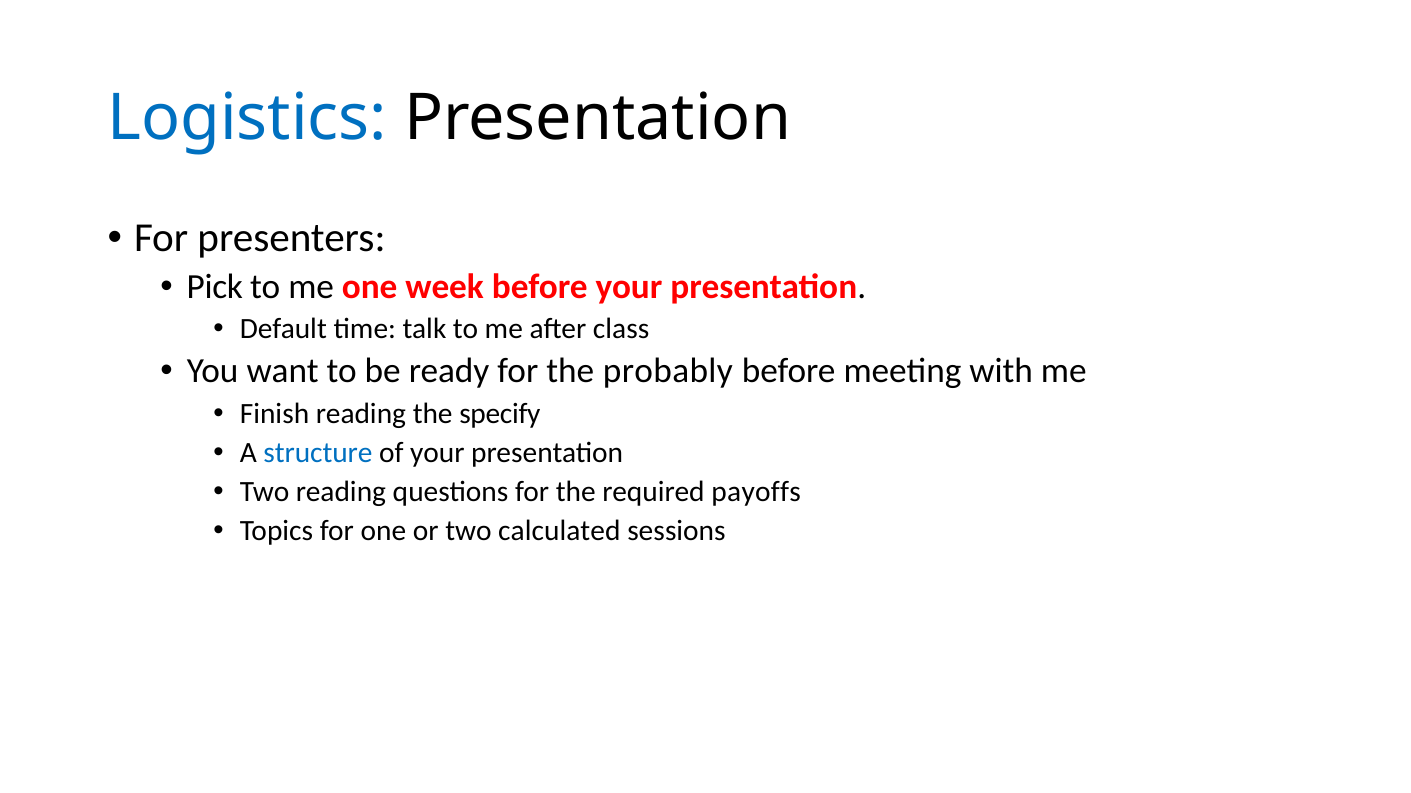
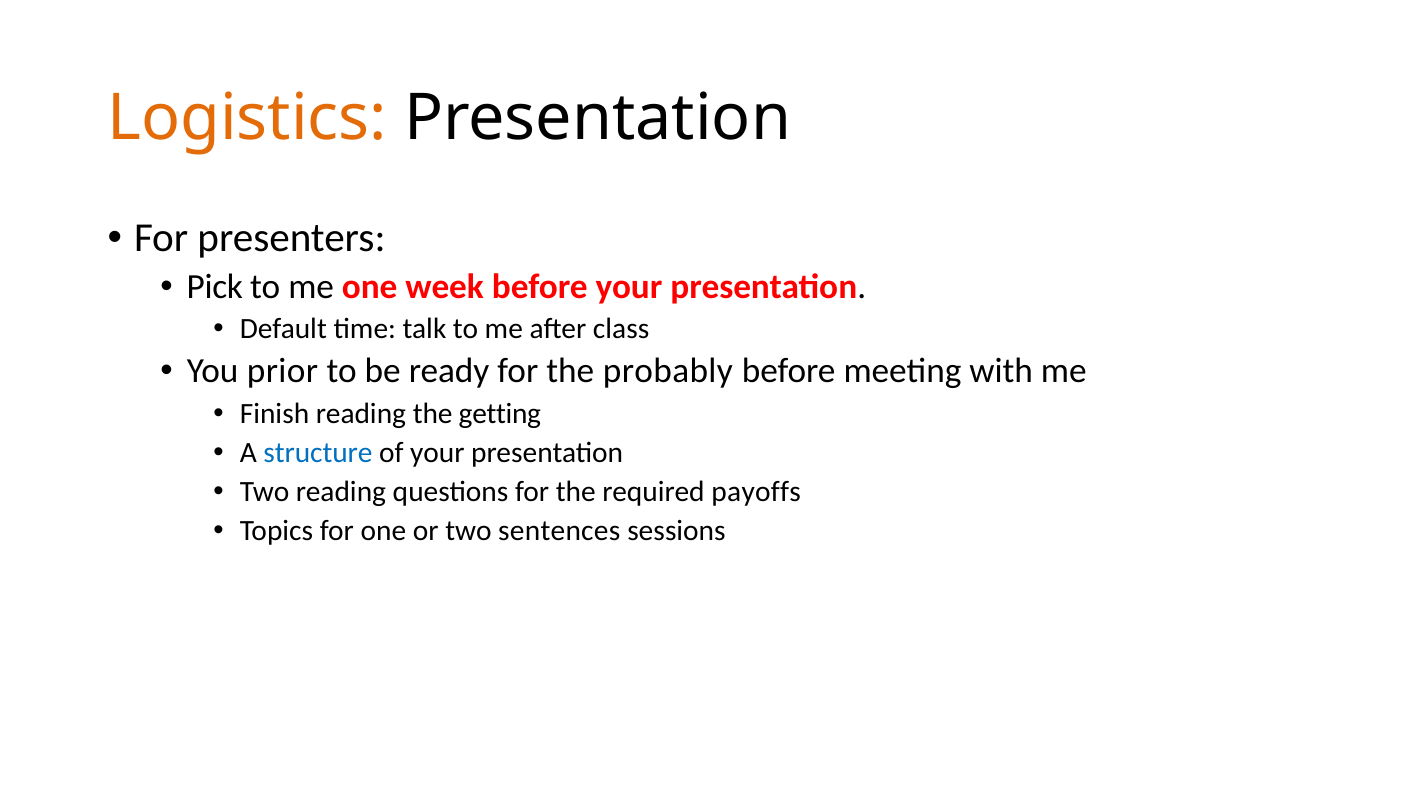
Logistics colour: blue -> orange
want: want -> prior
specify: specify -> getting
calculated: calculated -> sentences
